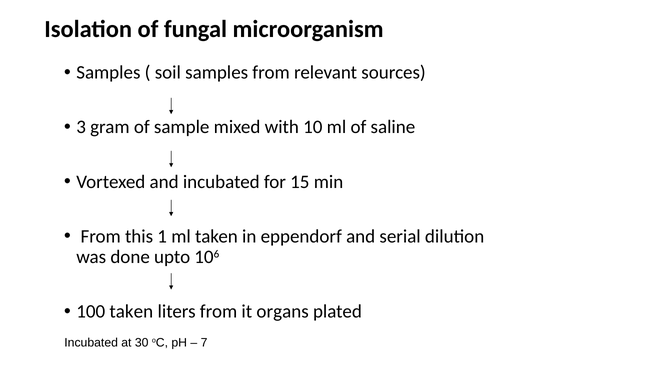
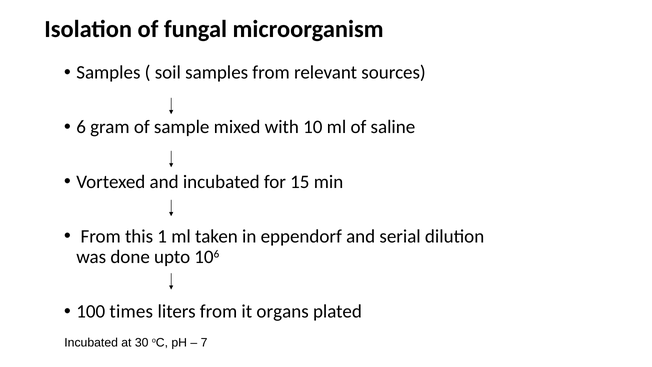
3: 3 -> 6
100 taken: taken -> times
